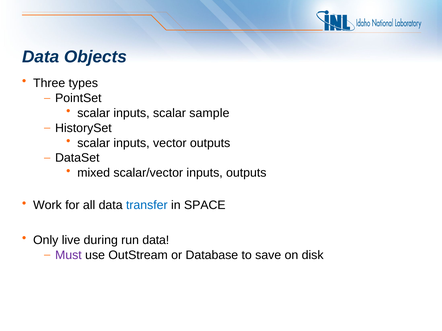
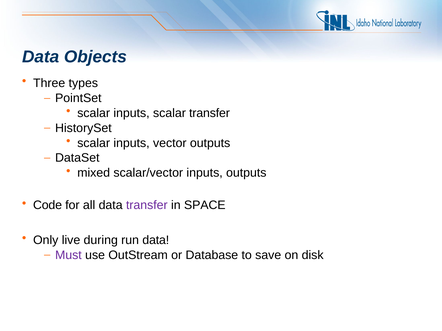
scalar sample: sample -> transfer
Work: Work -> Code
transfer at (147, 206) colour: blue -> purple
